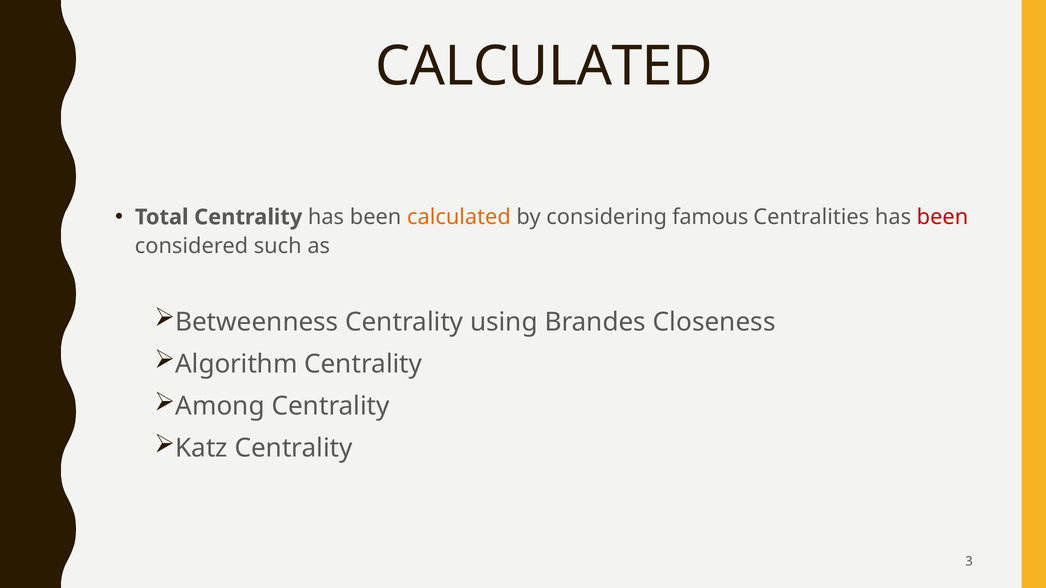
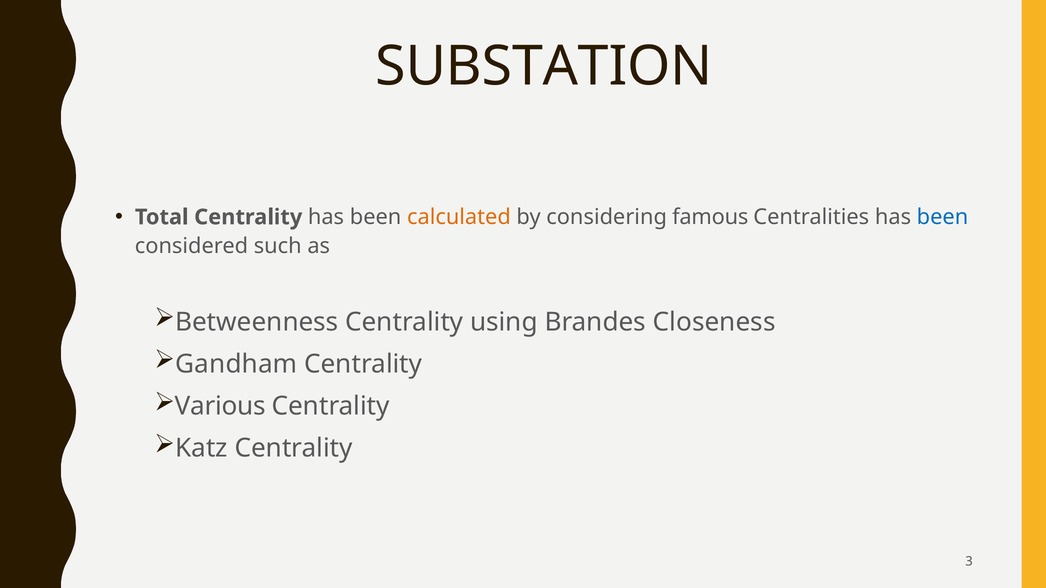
CALCULATED at (544, 66): CALCULATED -> SUBSTATION
been at (942, 217) colour: red -> blue
Algorithm: Algorithm -> Gandham
Among: Among -> Various
